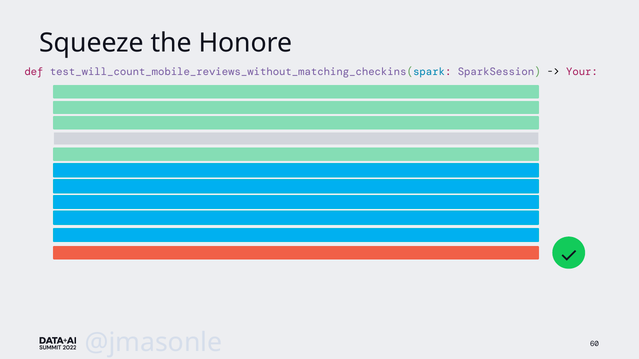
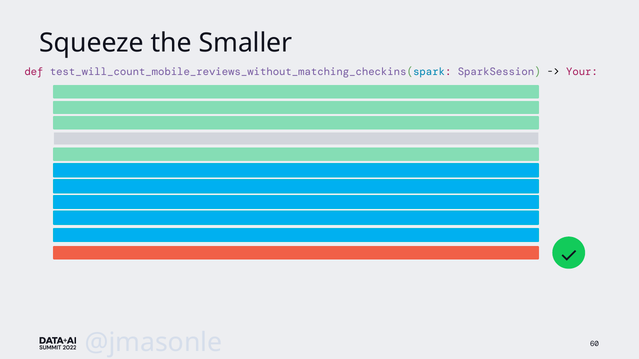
Honore: Honore -> Smaller
